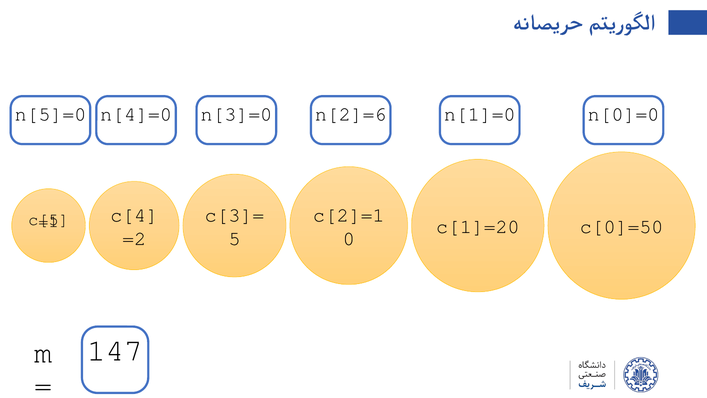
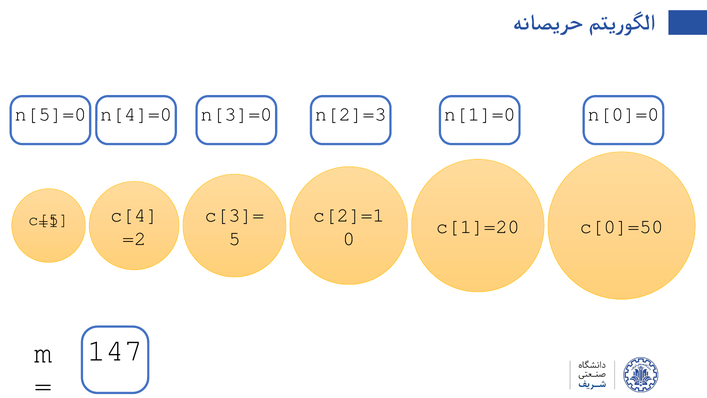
n[2]=6: n[2]=6 -> n[2]=3
